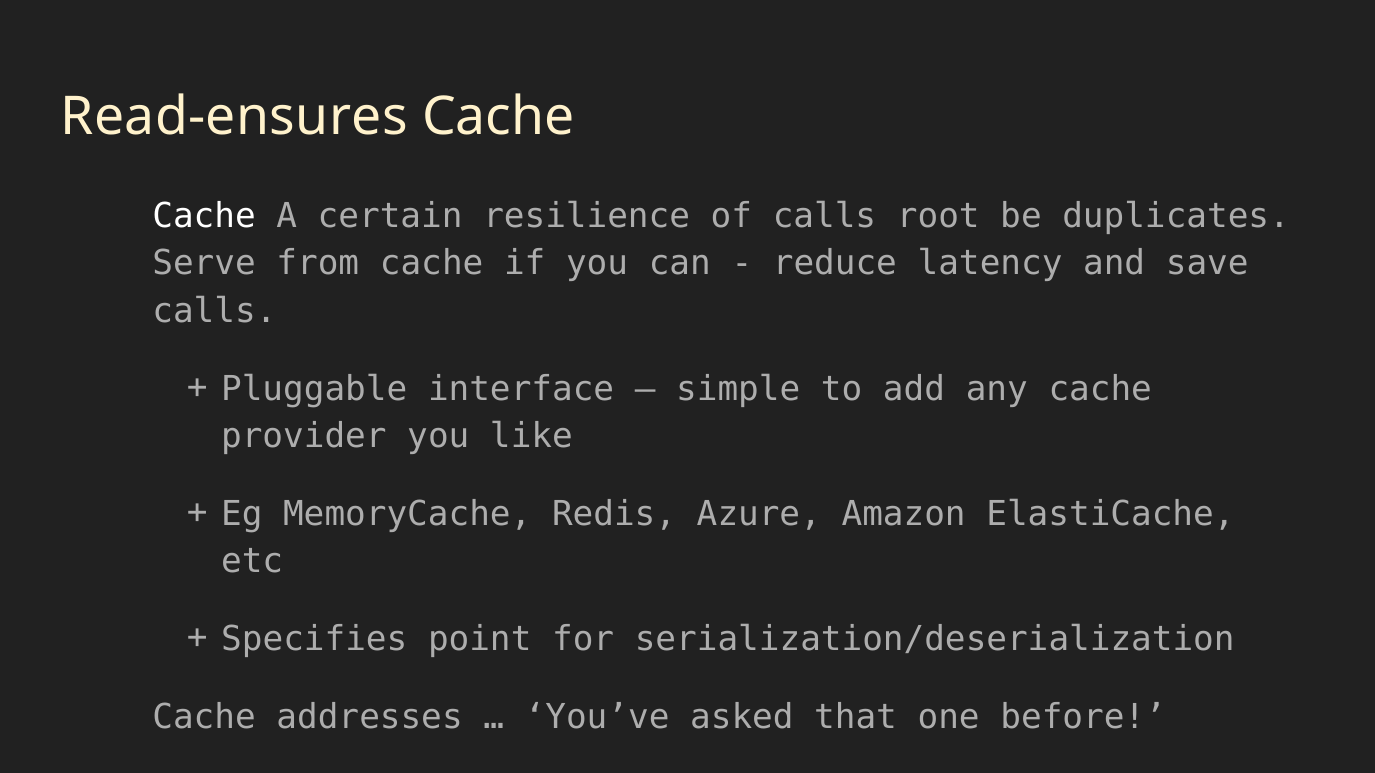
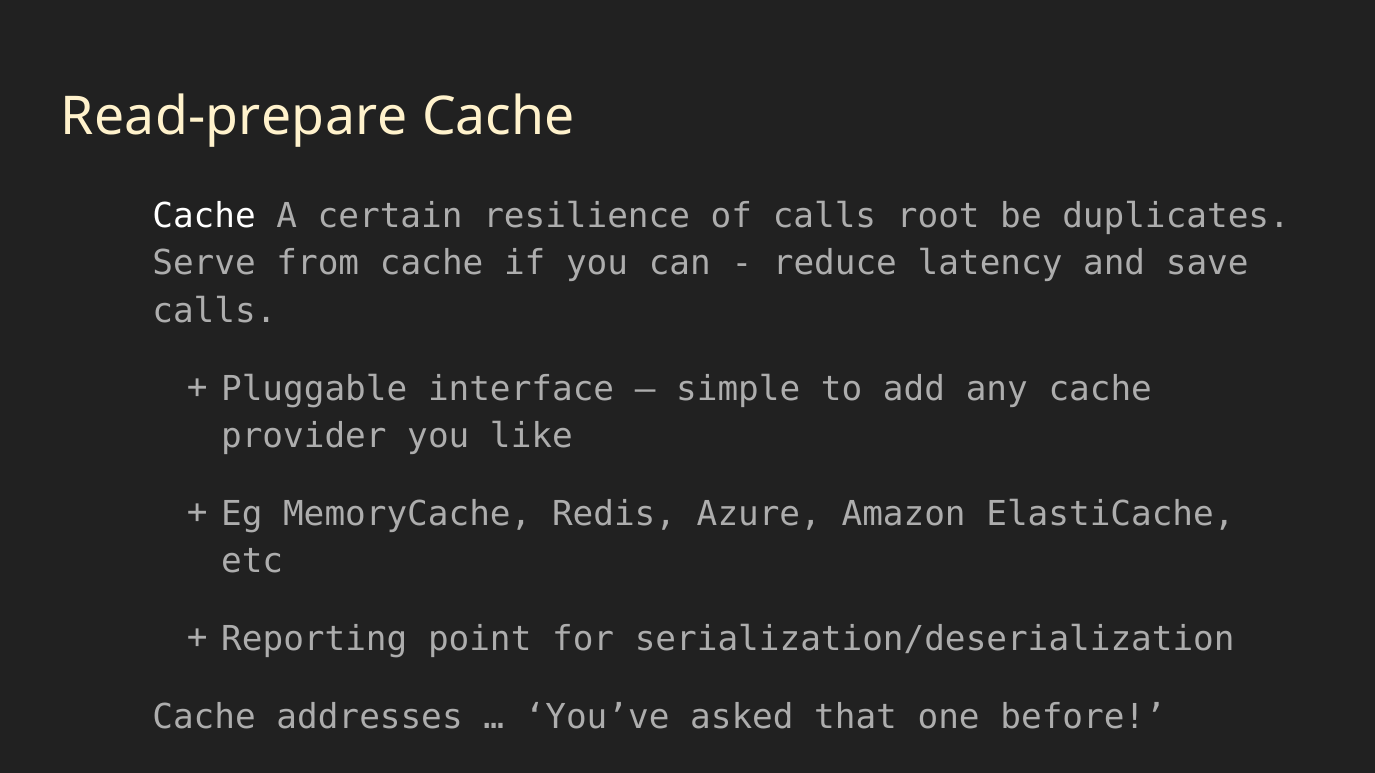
Read-ensures: Read-ensures -> Read-prepare
Specifies: Specifies -> Reporting
